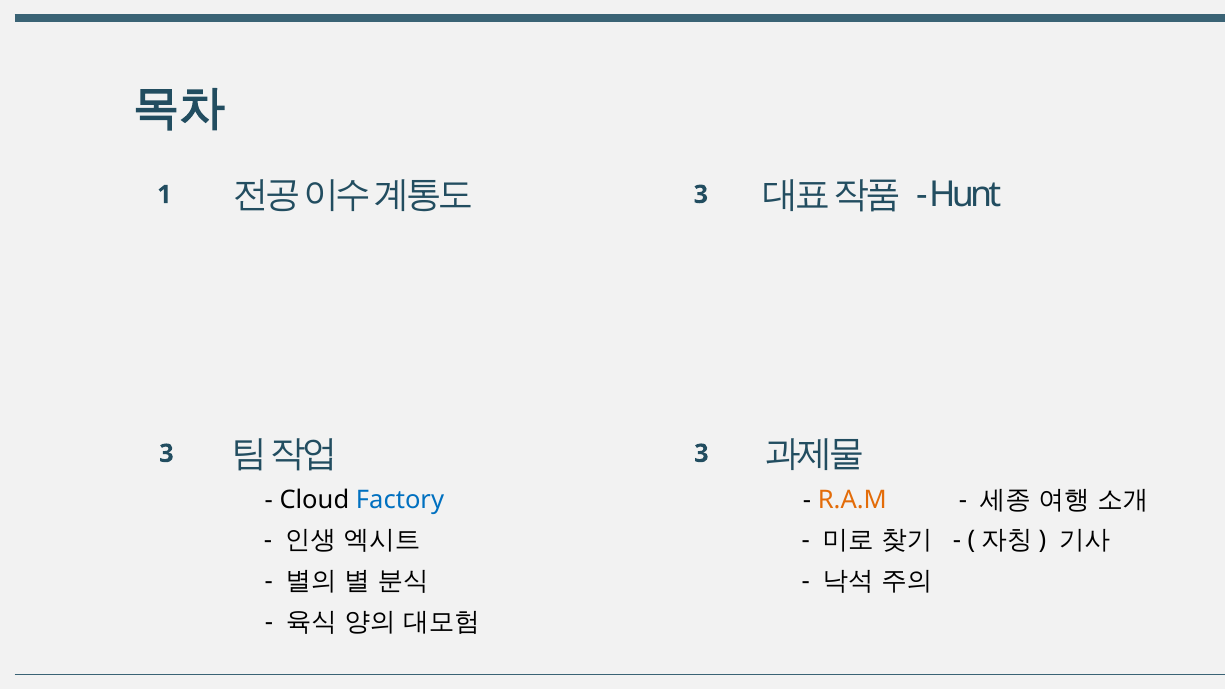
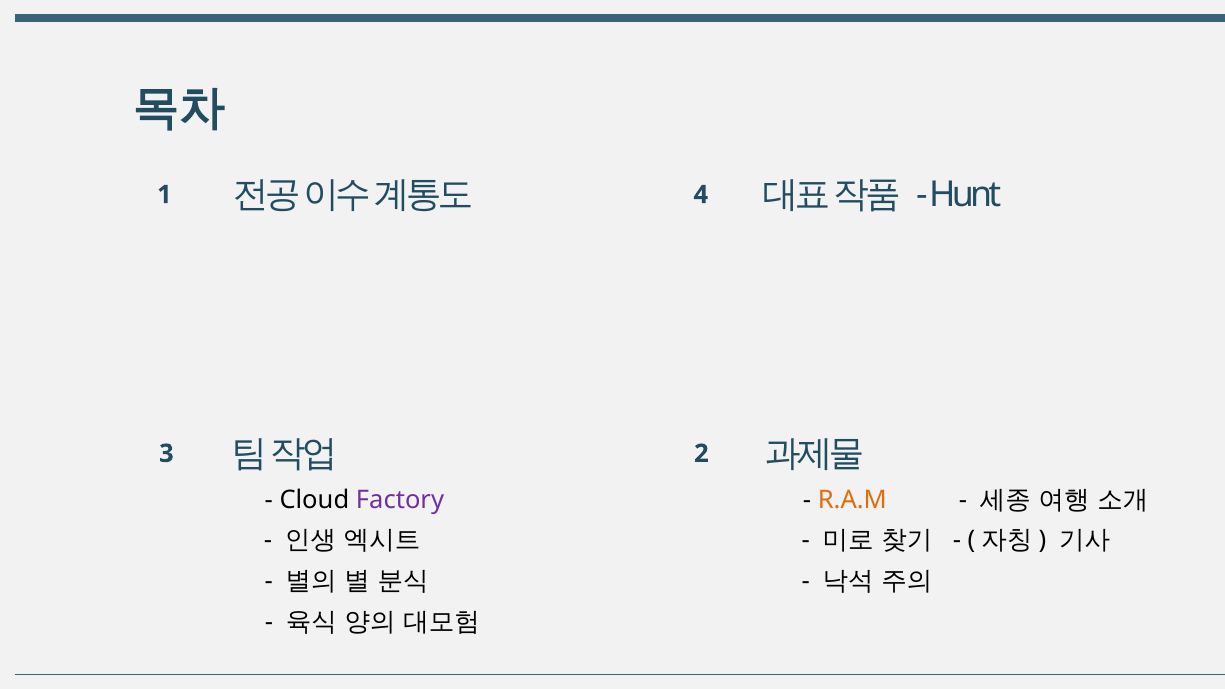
3 at (701, 195): 3 -> 4
3 at (701, 454): 3 -> 2
Factory colour: blue -> purple
